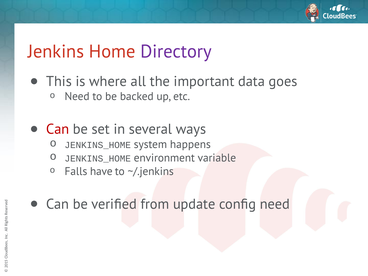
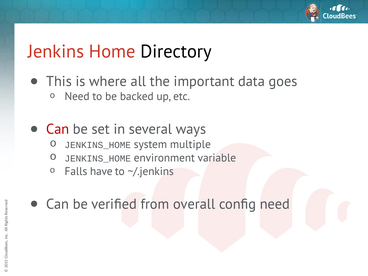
Directory colour: purple -> black
happens: happens -> multiple
update: update -> overall
